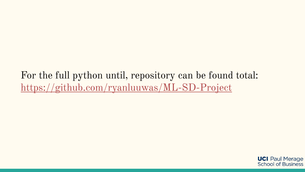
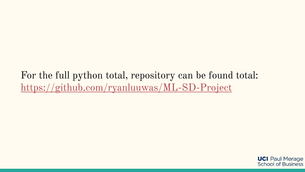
python until: until -> total
